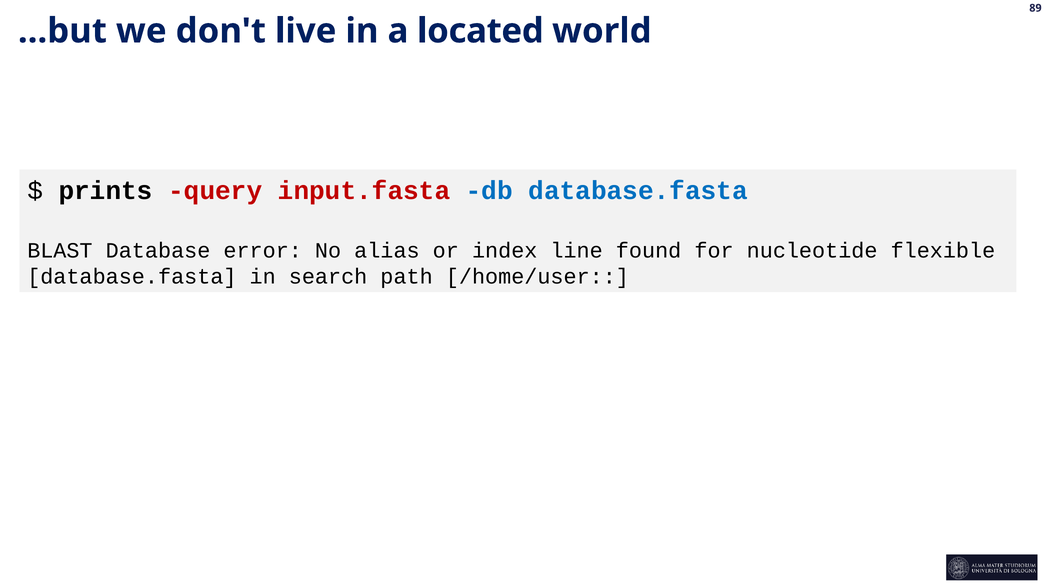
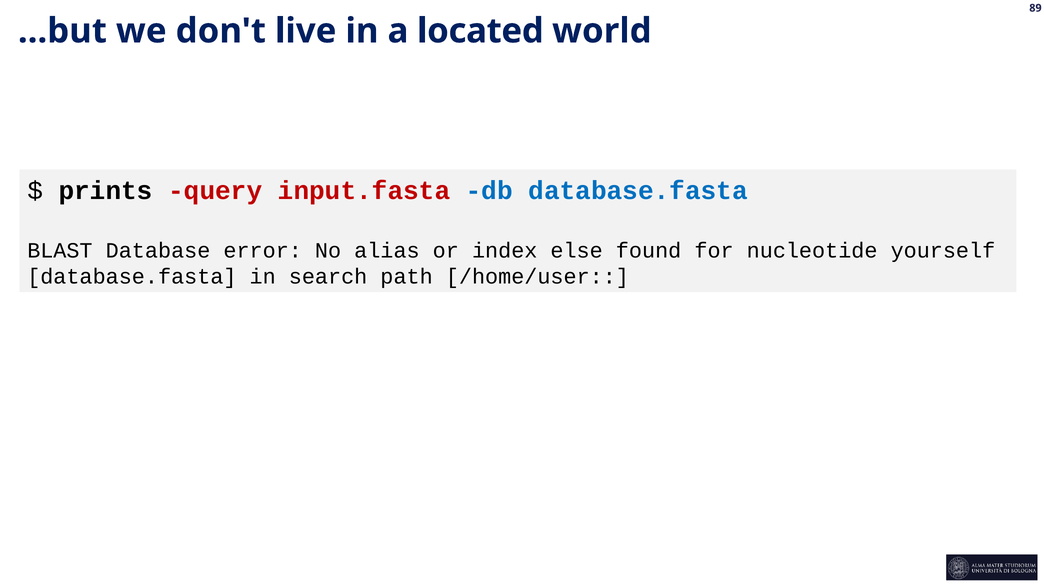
line: line -> else
flexible: flexible -> yourself
